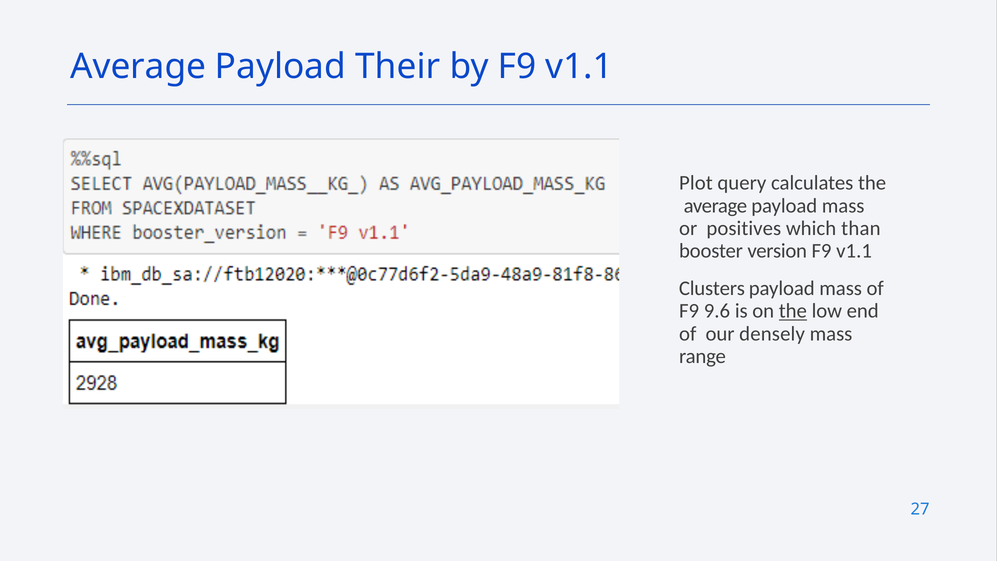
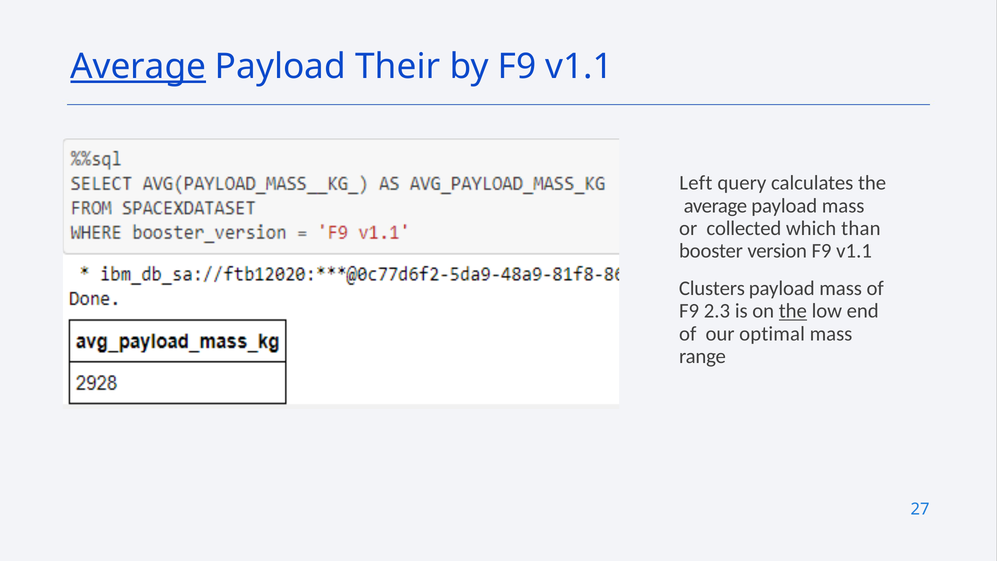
Average at (138, 67) underline: none -> present
Plot: Plot -> Left
positives: positives -> collected
9.6: 9.6 -> 2.3
densely: densely -> optimal
